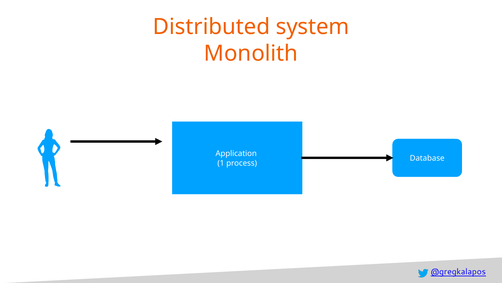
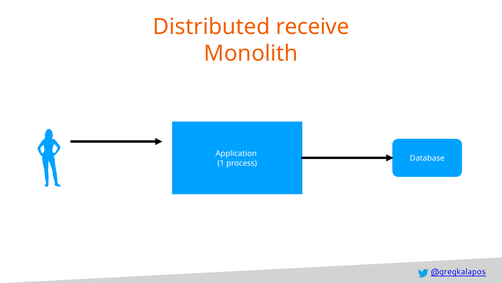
system: system -> receive
